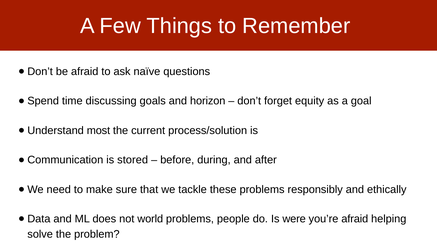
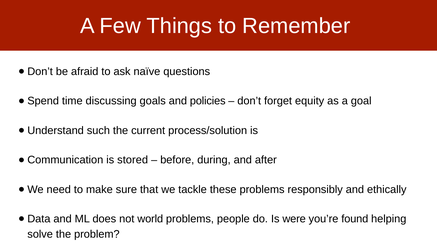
horizon: horizon -> policies
most: most -> such
you’re afraid: afraid -> found
